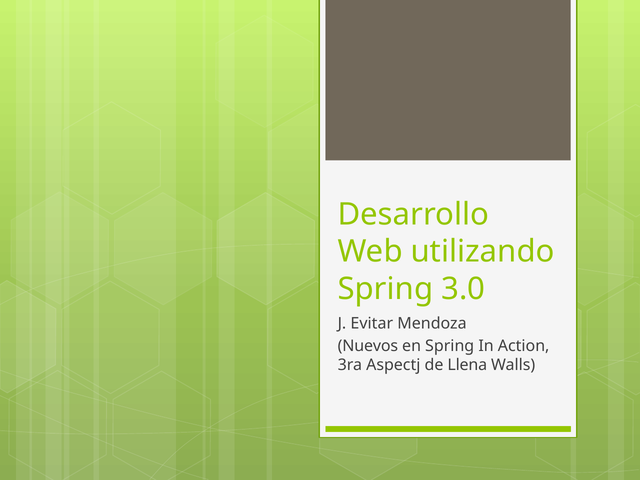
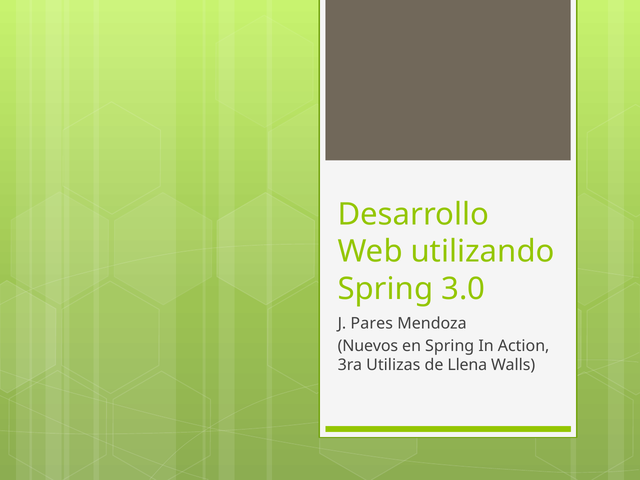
Evitar: Evitar -> Pares
Aspectj: Aspectj -> Utilizas
